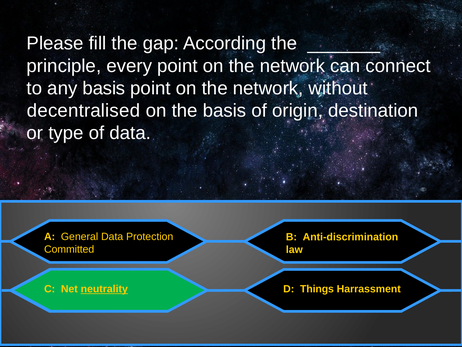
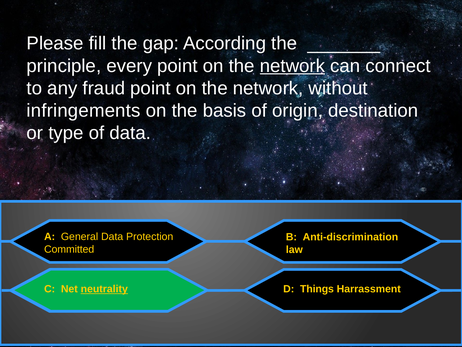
network at (292, 66) underline: none -> present
any basis: basis -> fraud
decentralised: decentralised -> infringements
